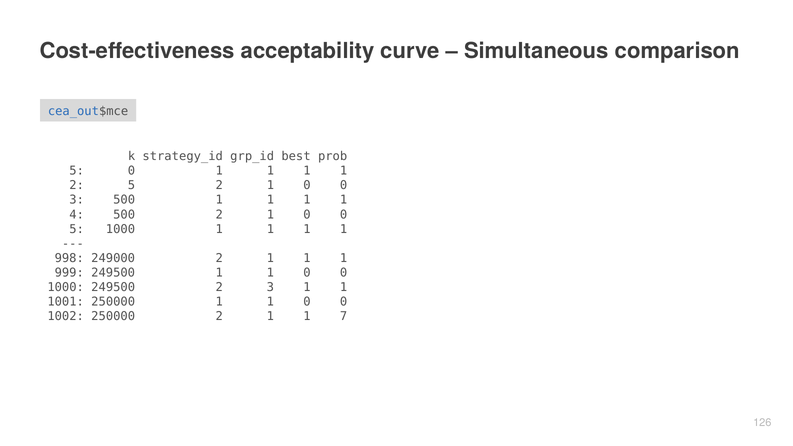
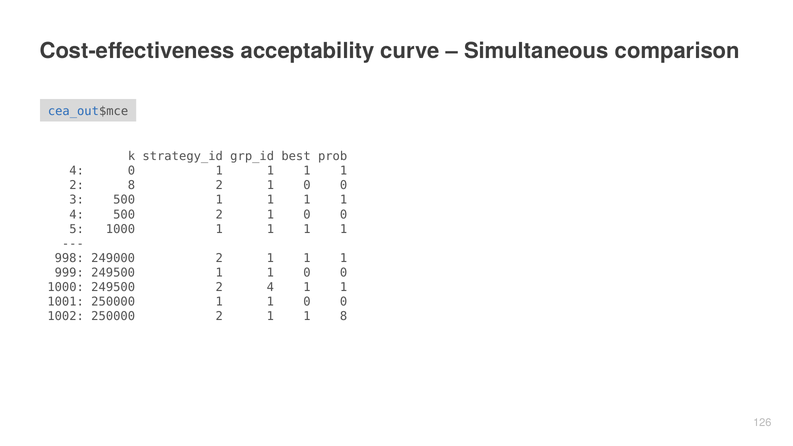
5 at (77, 171): 5 -> 4
2 5: 5 -> 8
2 3: 3 -> 4
1 7: 7 -> 8
